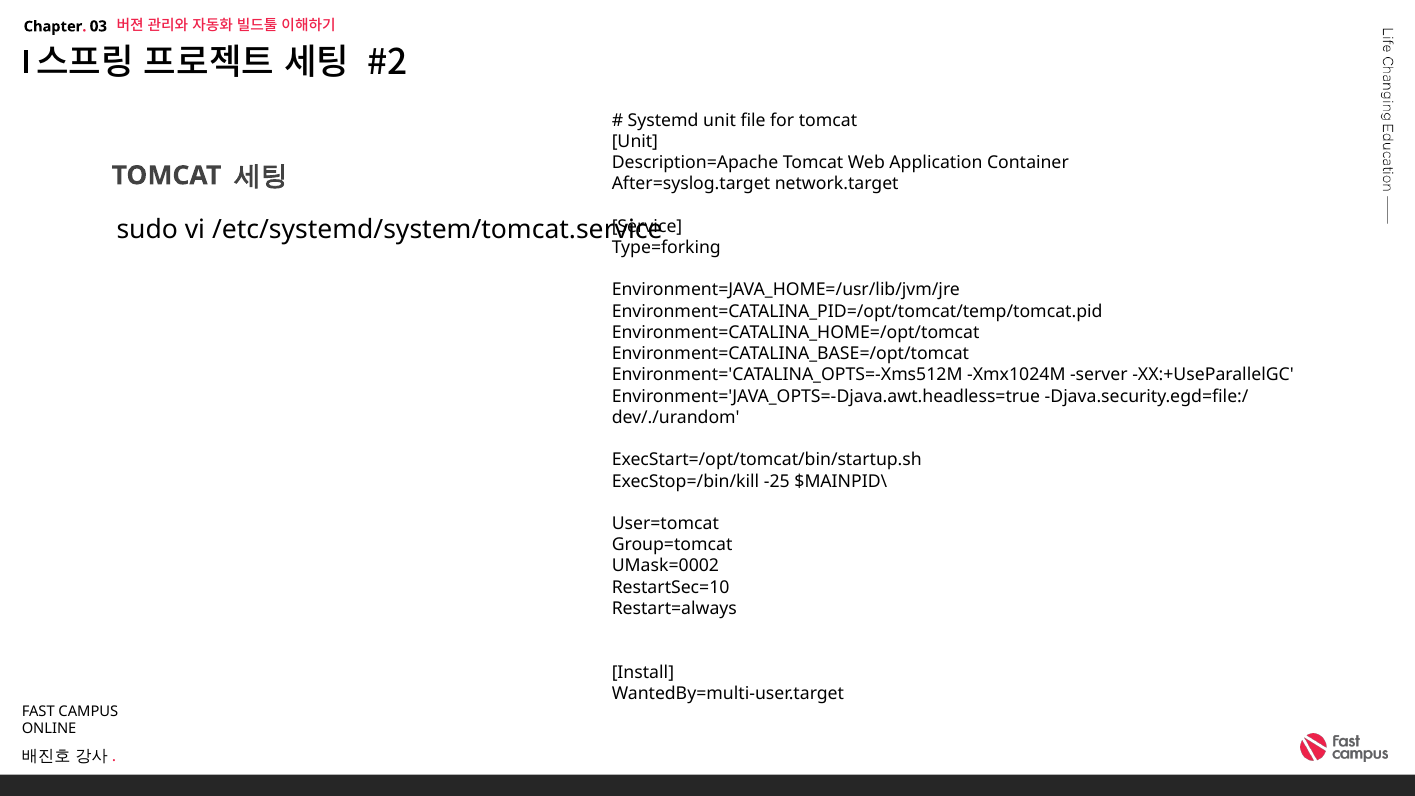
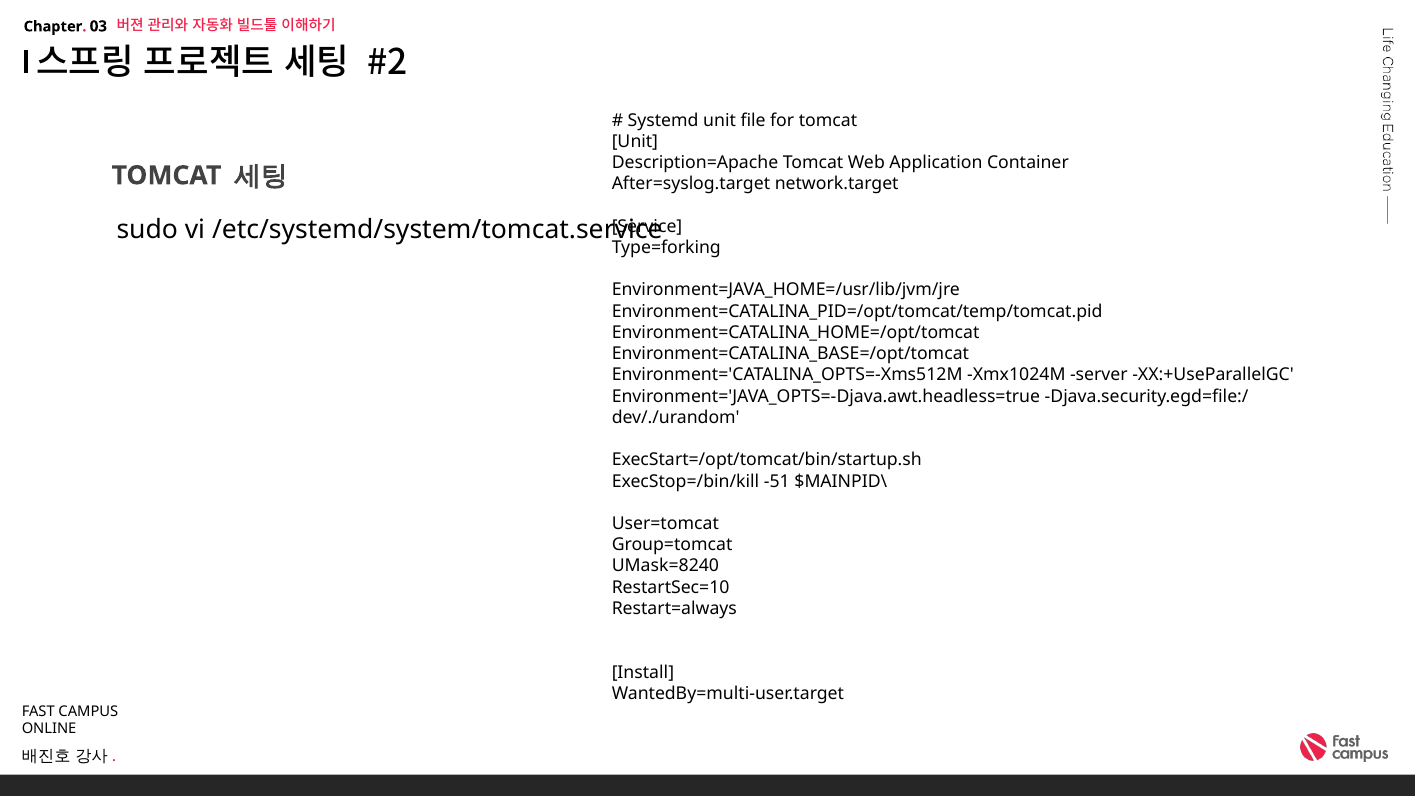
-25: -25 -> -51
UMask=0002: UMask=0002 -> UMask=8240
